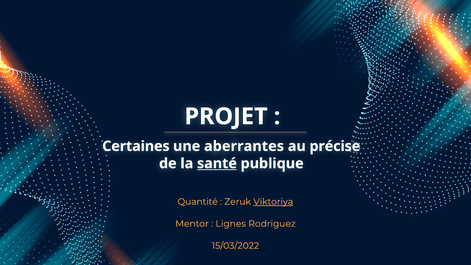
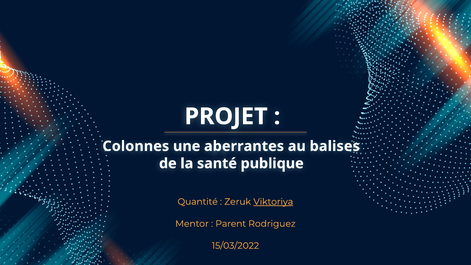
Certaines: Certaines -> Colonnes
précise: précise -> balises
santé underline: present -> none
Lignes: Lignes -> Parent
